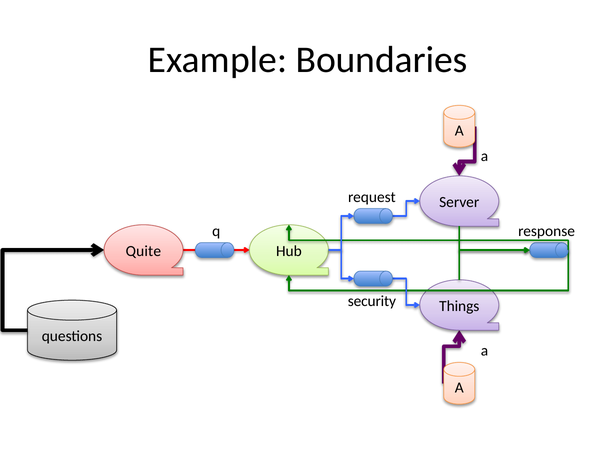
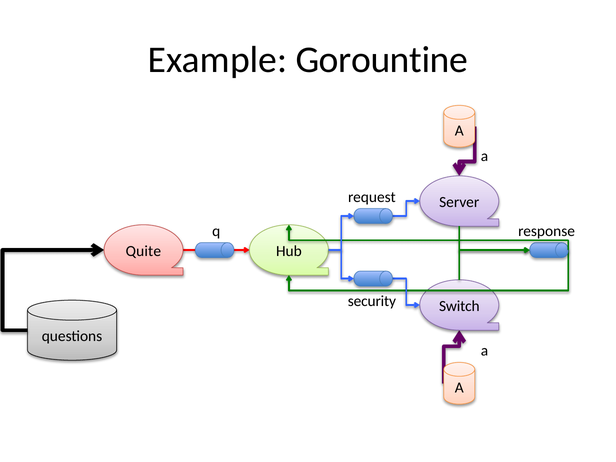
Boundaries: Boundaries -> Gorountine
Things: Things -> Switch
